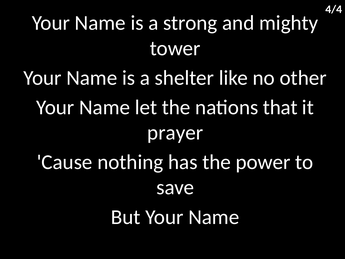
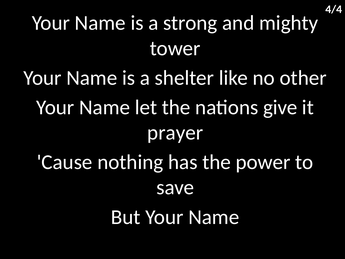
that: that -> give
